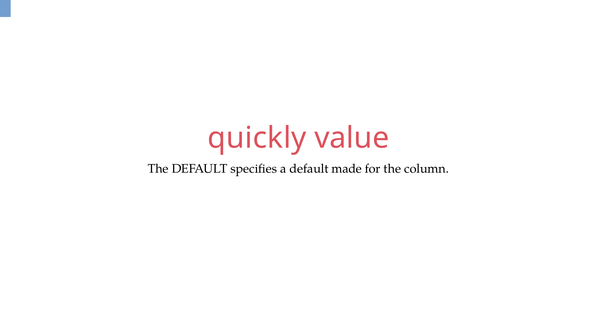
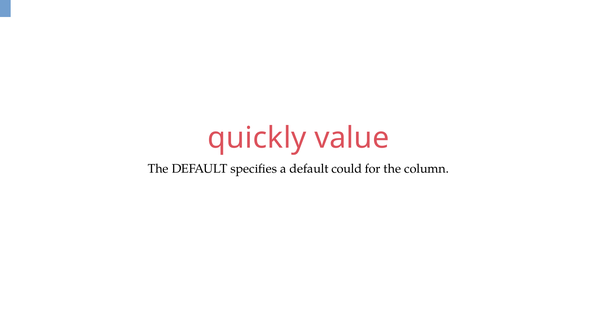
made: made -> could
